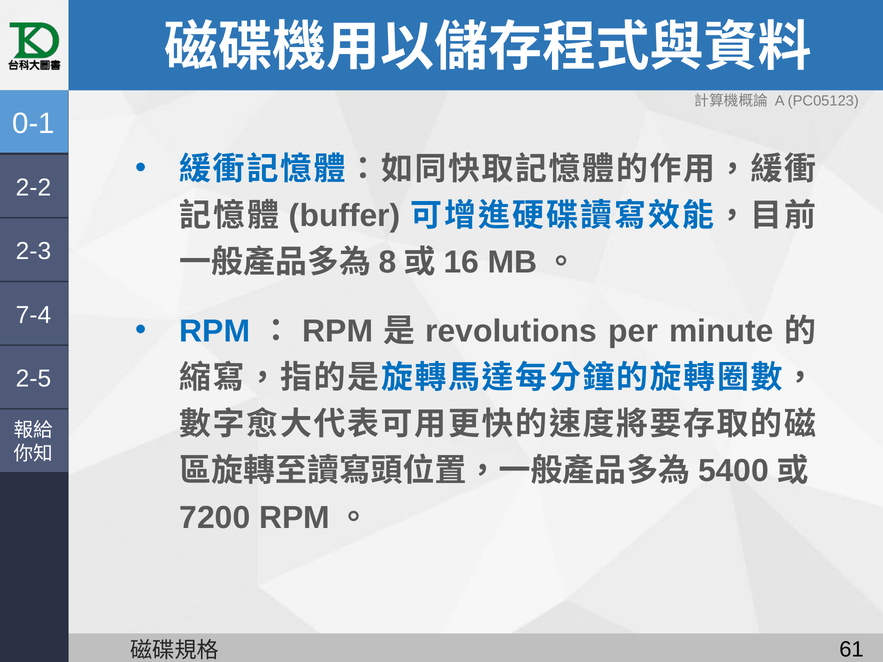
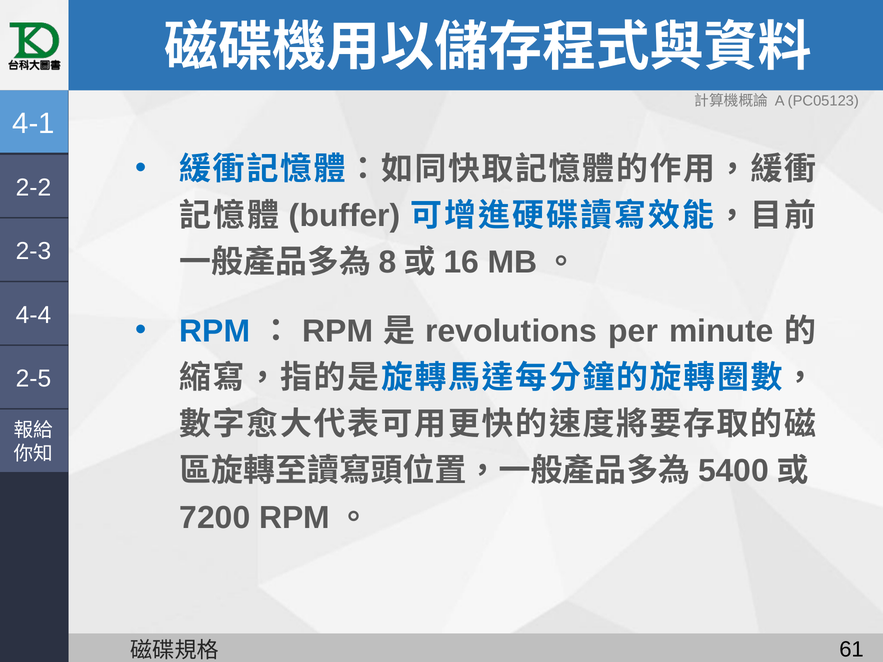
0-1: 0-1 -> 4-1
7-4: 7-4 -> 4-4
